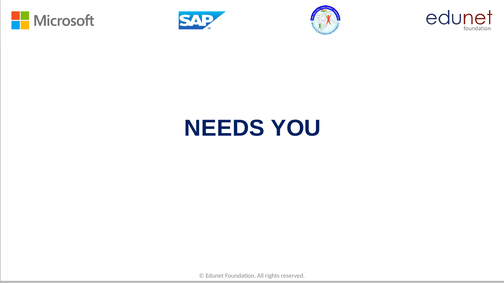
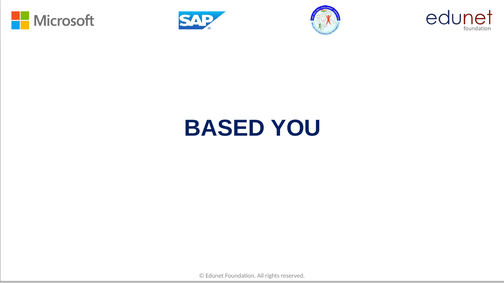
NEEDS: NEEDS -> BASED
